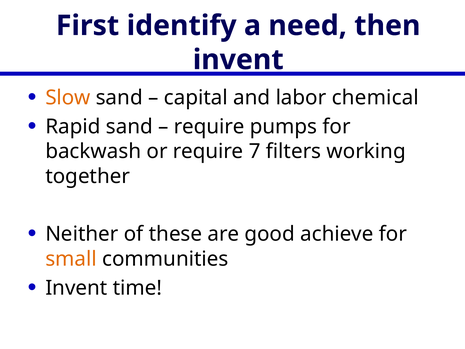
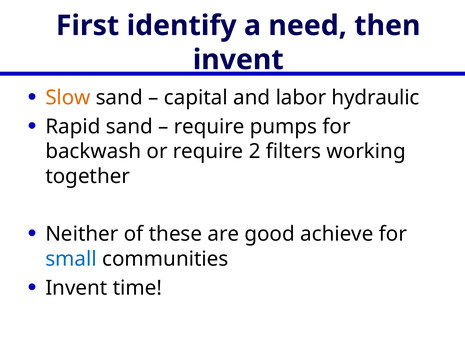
chemical: chemical -> hydraulic
7: 7 -> 2
small colour: orange -> blue
